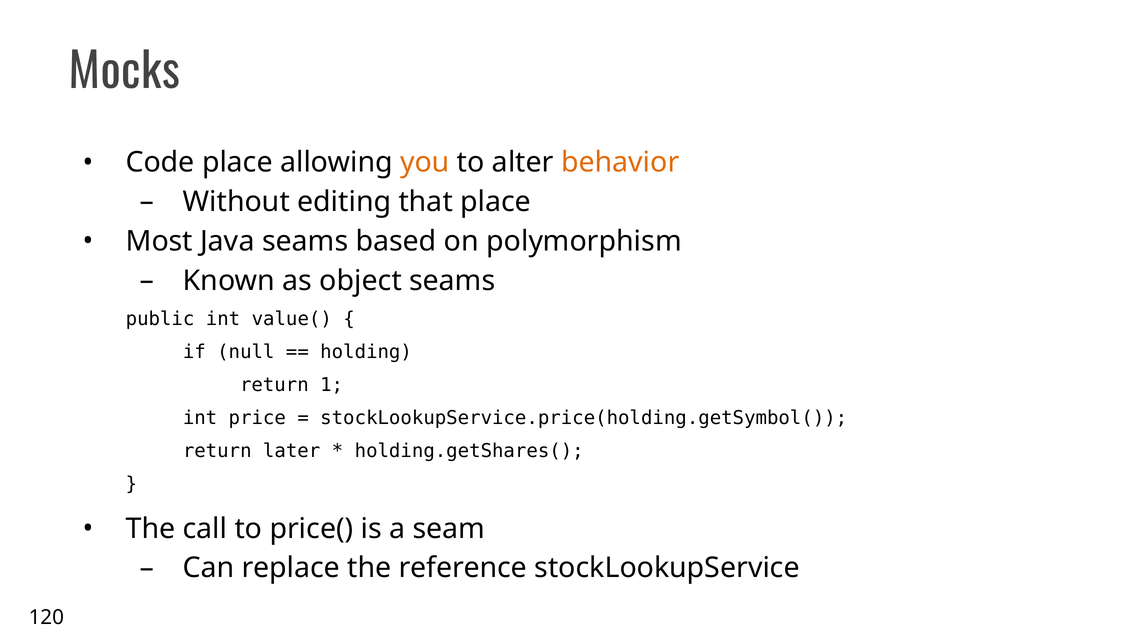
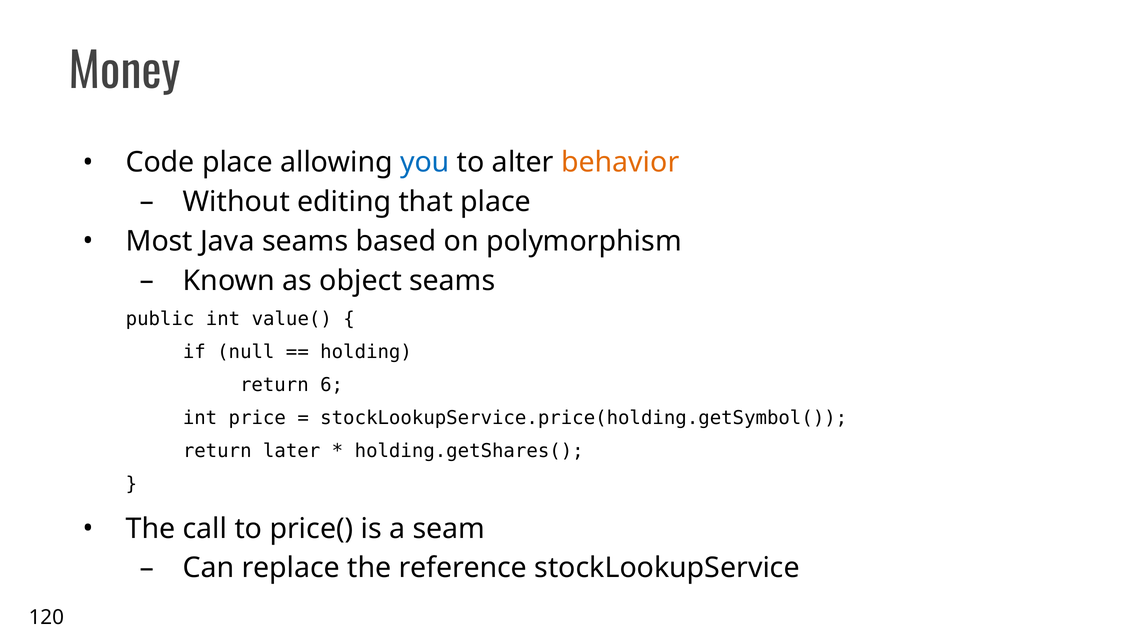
Mocks: Mocks -> Money
you colour: orange -> blue
1: 1 -> 6
